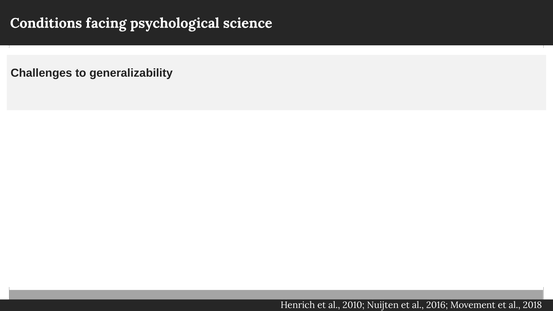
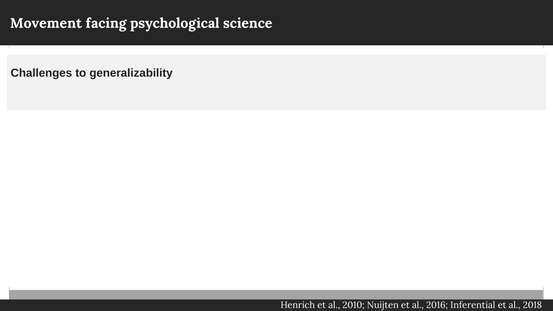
Conditions at (46, 23): Conditions -> Movement
2016 Movement: Movement -> Inferential
